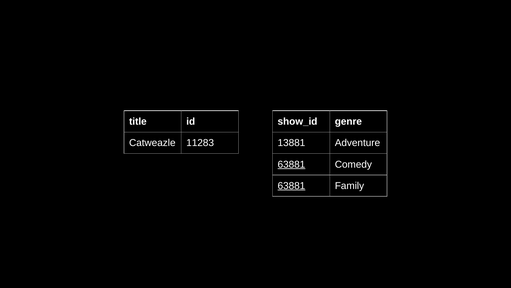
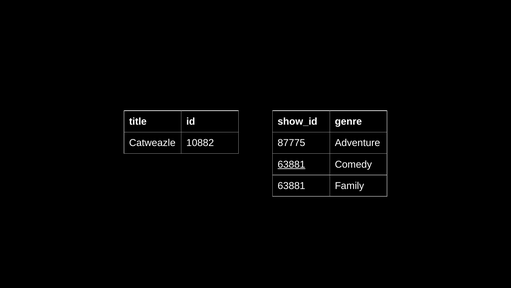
11283: 11283 -> 10882
13881: 13881 -> 87775
63881 at (291, 185) underline: present -> none
